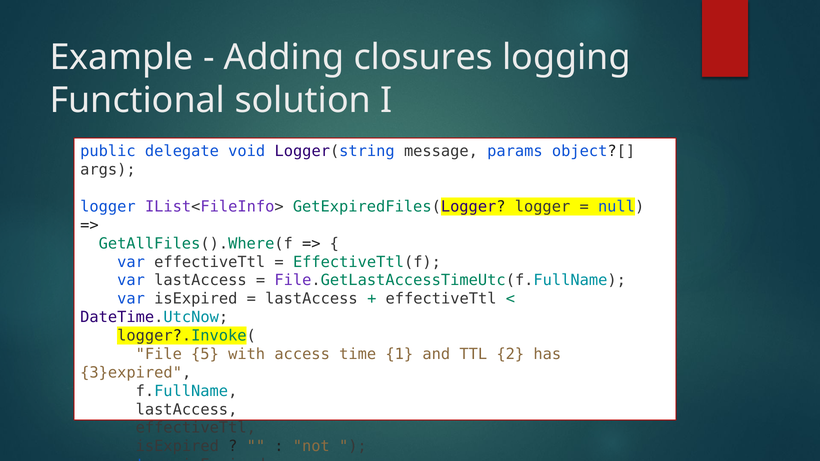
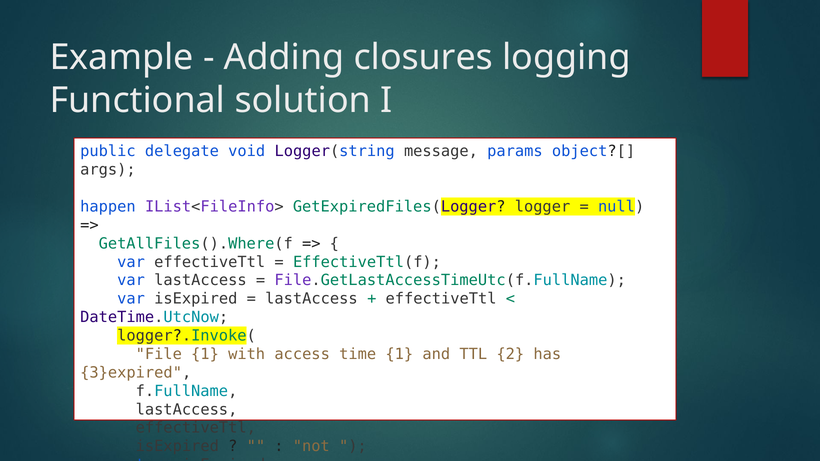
logger at (108, 207): logger -> happen
File 5: 5 -> 1
